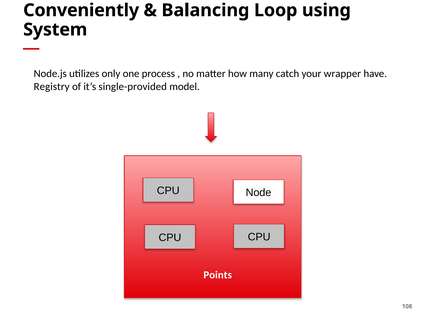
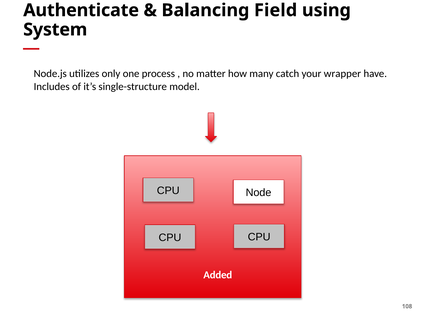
Conveniently: Conveniently -> Authenticate
Loop: Loop -> Field
Registry: Registry -> Includes
single-provided: single-provided -> single-structure
Points: Points -> Added
